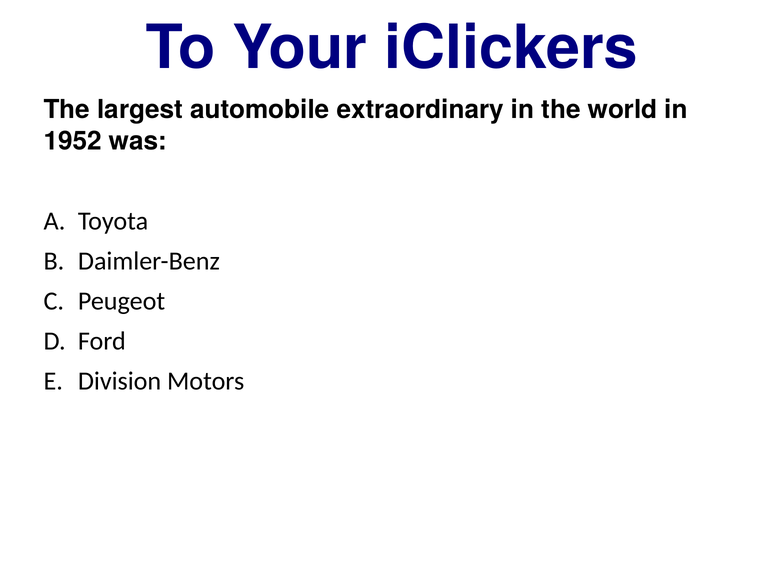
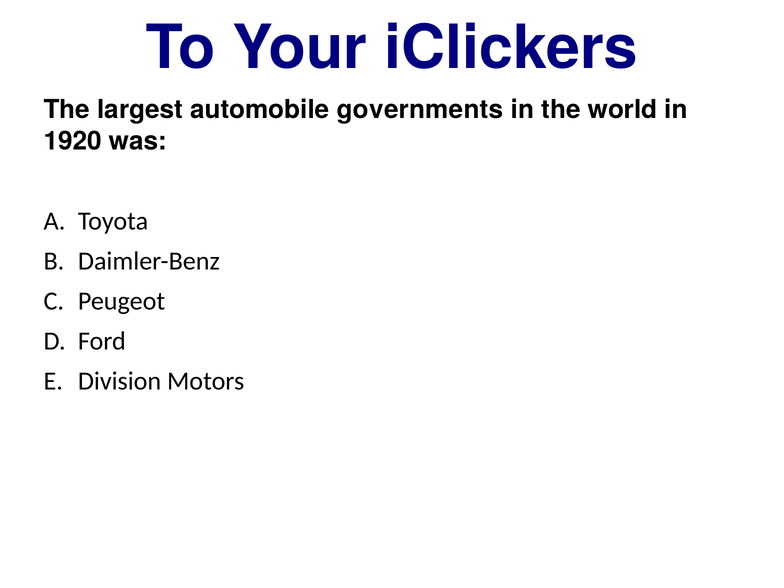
extraordinary: extraordinary -> governments
1952: 1952 -> 1920
